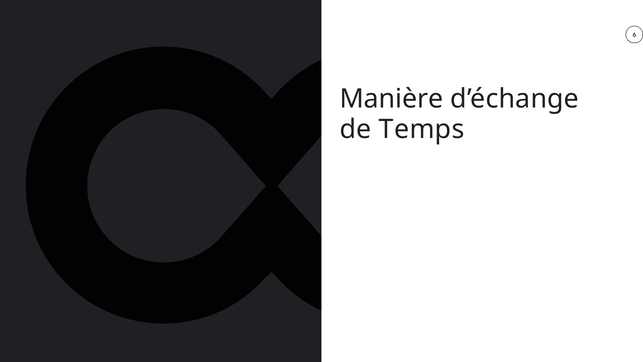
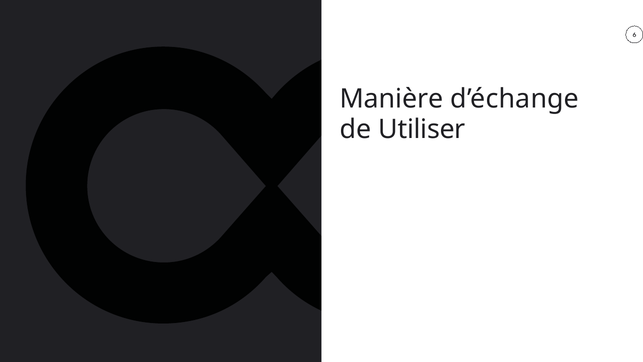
Temps: Temps -> Utiliser
